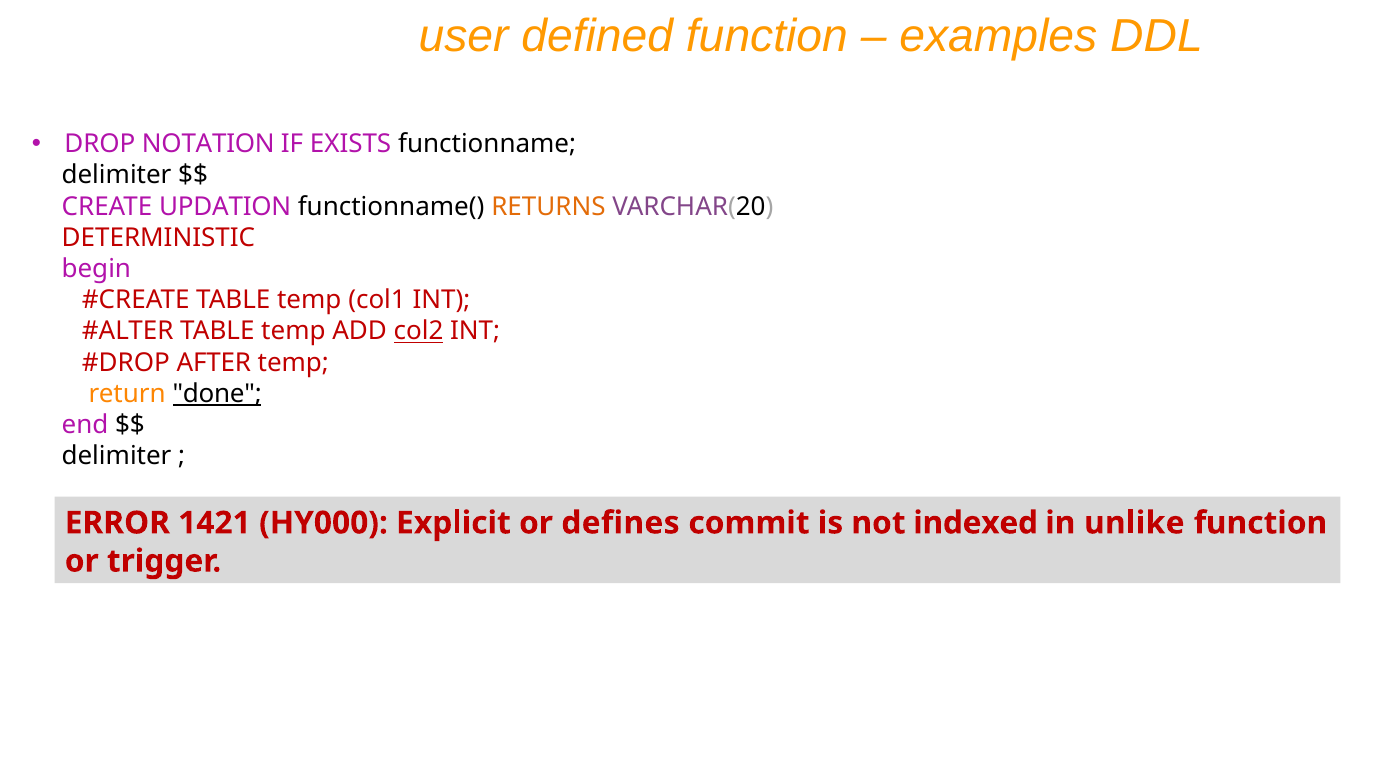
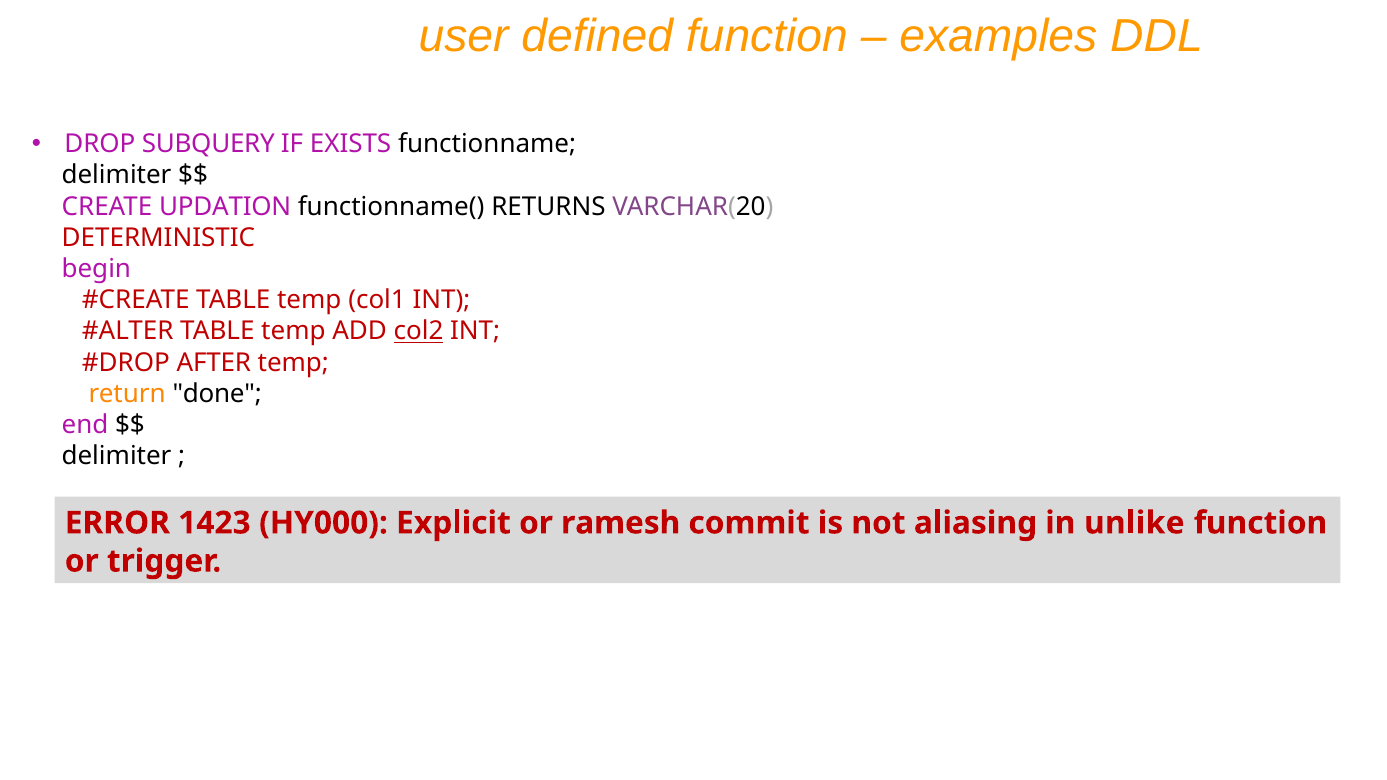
NOTATION: NOTATION -> SUBQUERY
RETURNS colour: orange -> black
done underline: present -> none
1421: 1421 -> 1423
defines: defines -> ramesh
indexed: indexed -> aliasing
